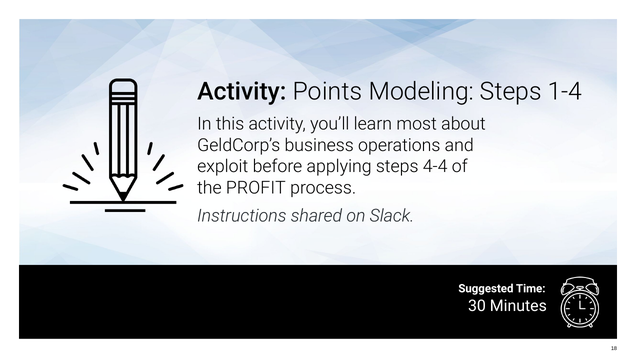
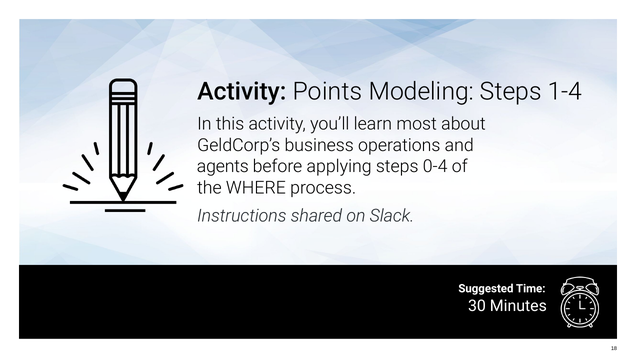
exploit: exploit -> agents
4-4: 4-4 -> 0-4
PROFIT: PROFIT -> WHERE
